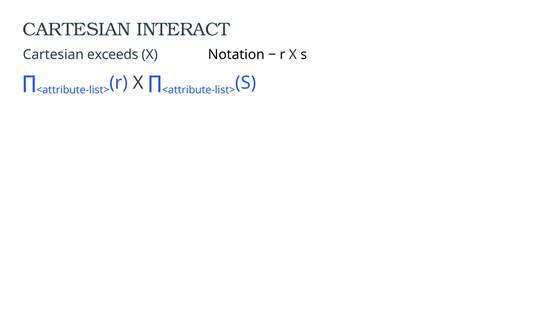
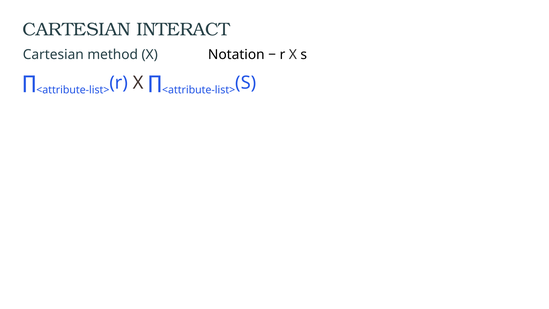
exceeds: exceeds -> method
